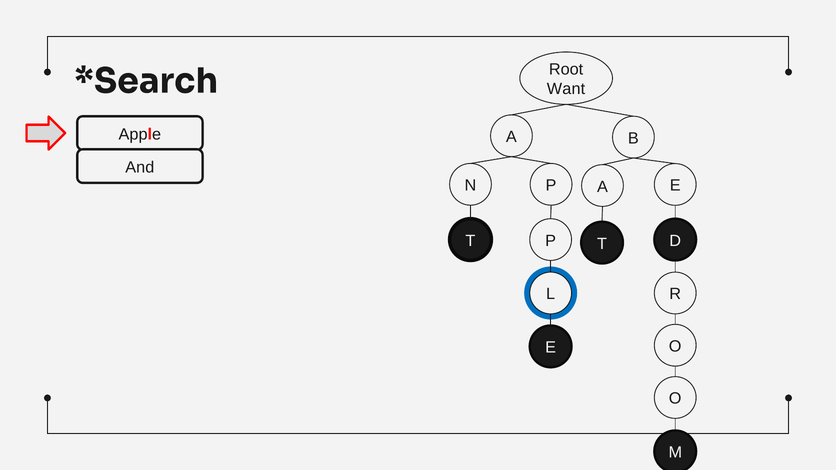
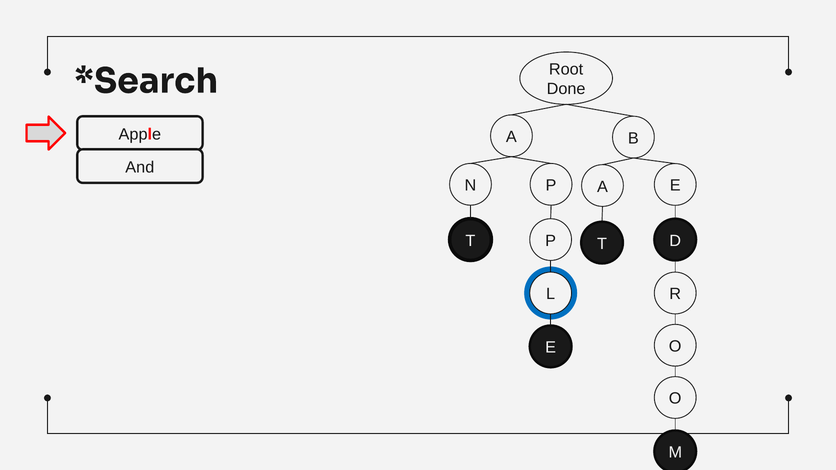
Want: Want -> Done
